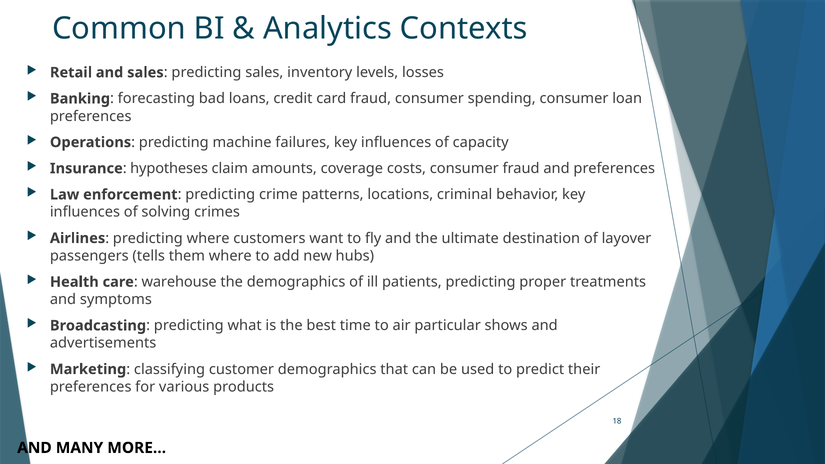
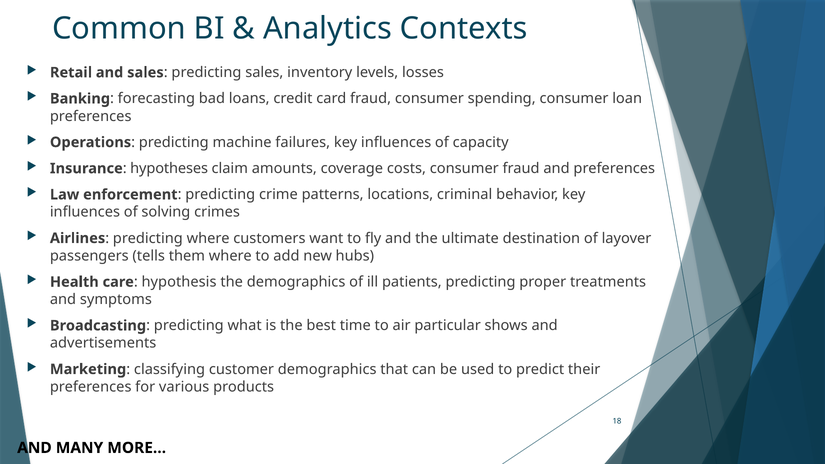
warehouse: warehouse -> hypothesis
